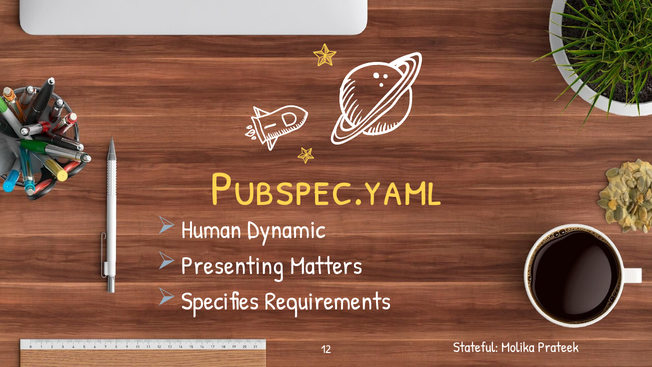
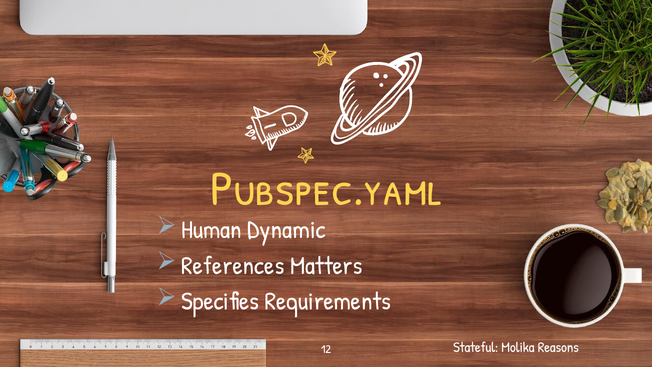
Presenting: Presenting -> References
Prateek: Prateek -> Reasons
